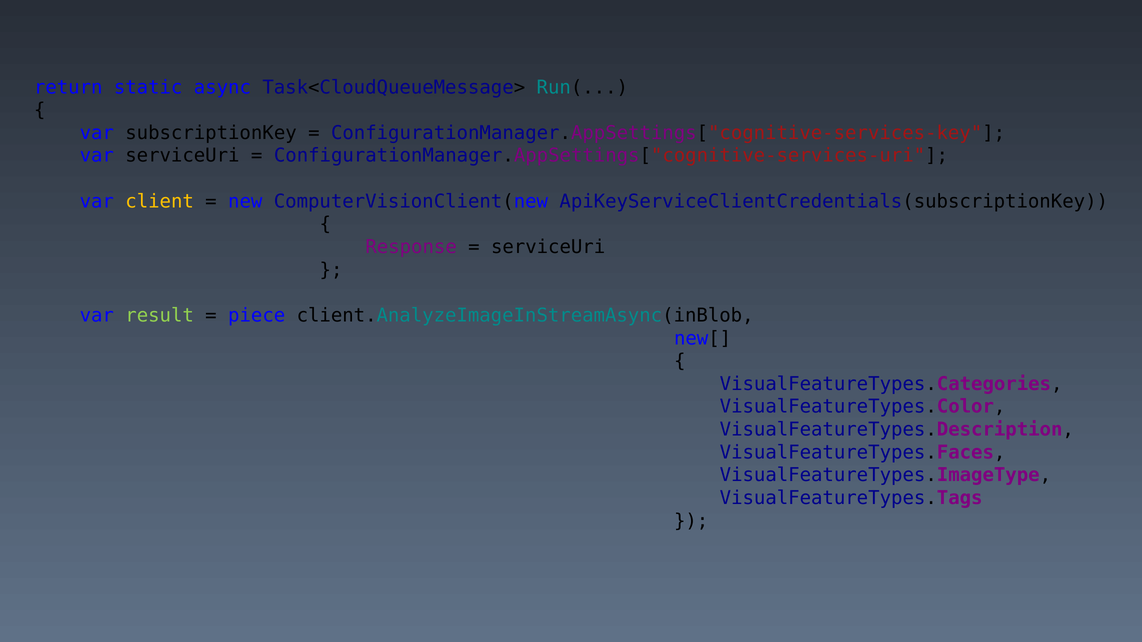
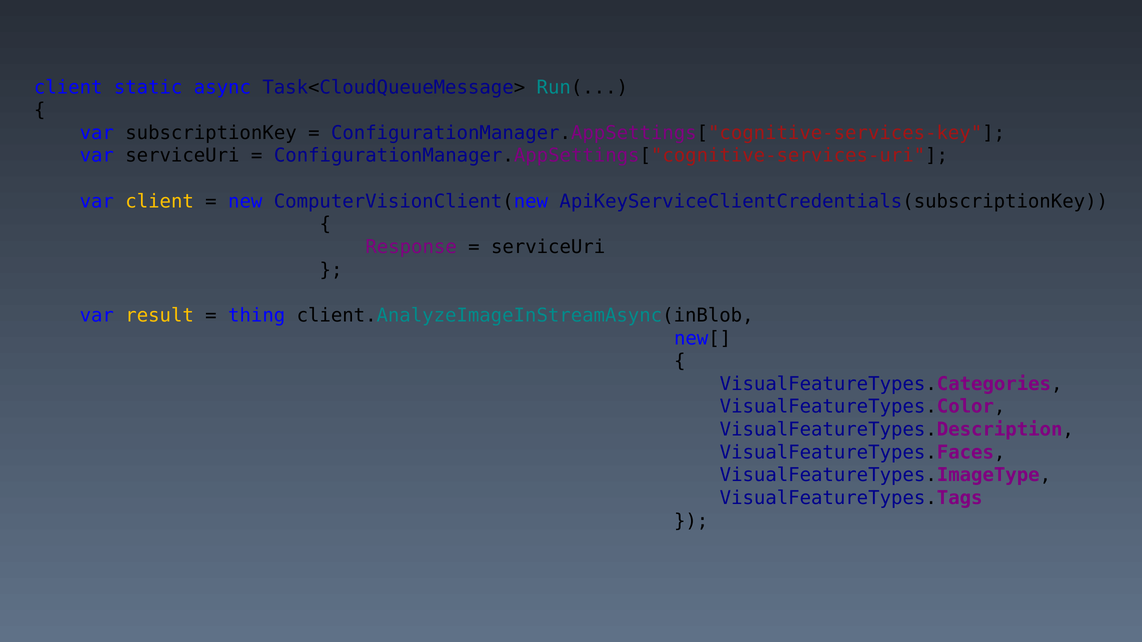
return at (68, 87): return -> client
result colour: light green -> yellow
piece: piece -> thing
